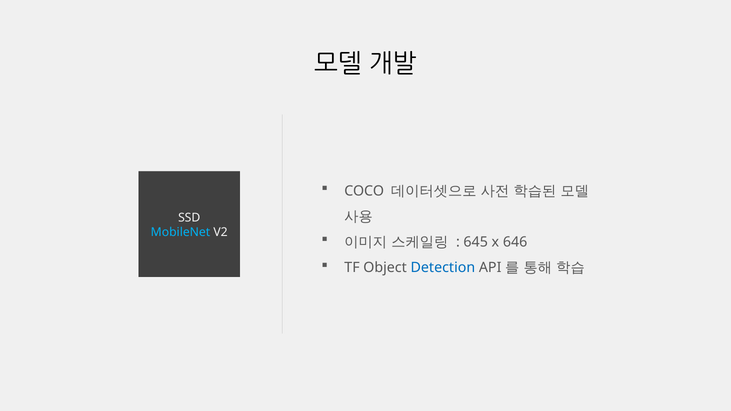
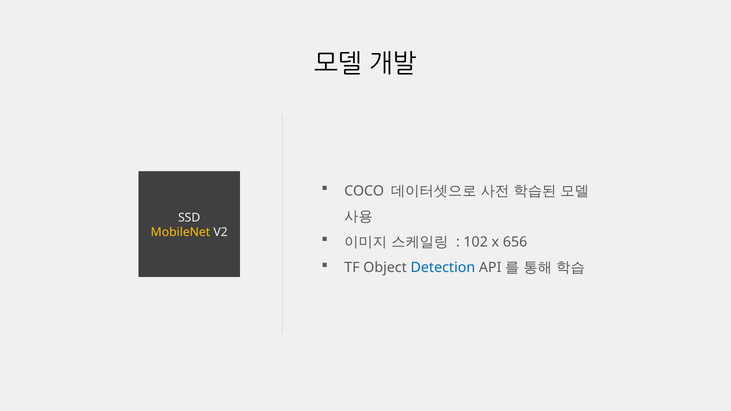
MobileNet colour: light blue -> yellow
645: 645 -> 102
646: 646 -> 656
